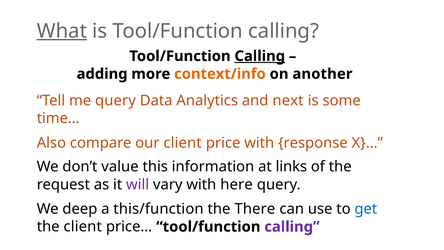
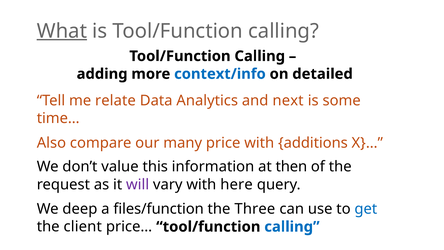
Calling at (260, 56) underline: present -> none
context/info colour: orange -> blue
another: another -> detailed
me query: query -> relate
our client: client -> many
response: response -> additions
links: links -> then
this/function: this/function -> files/function
There: There -> Three
calling at (292, 227) colour: purple -> blue
